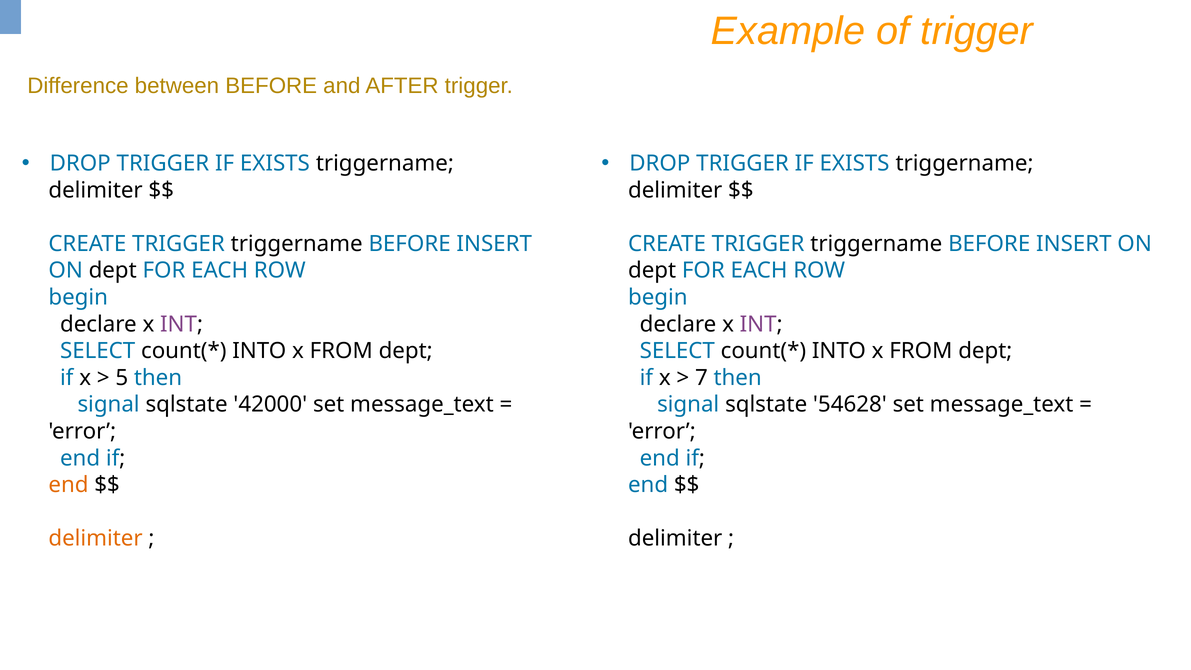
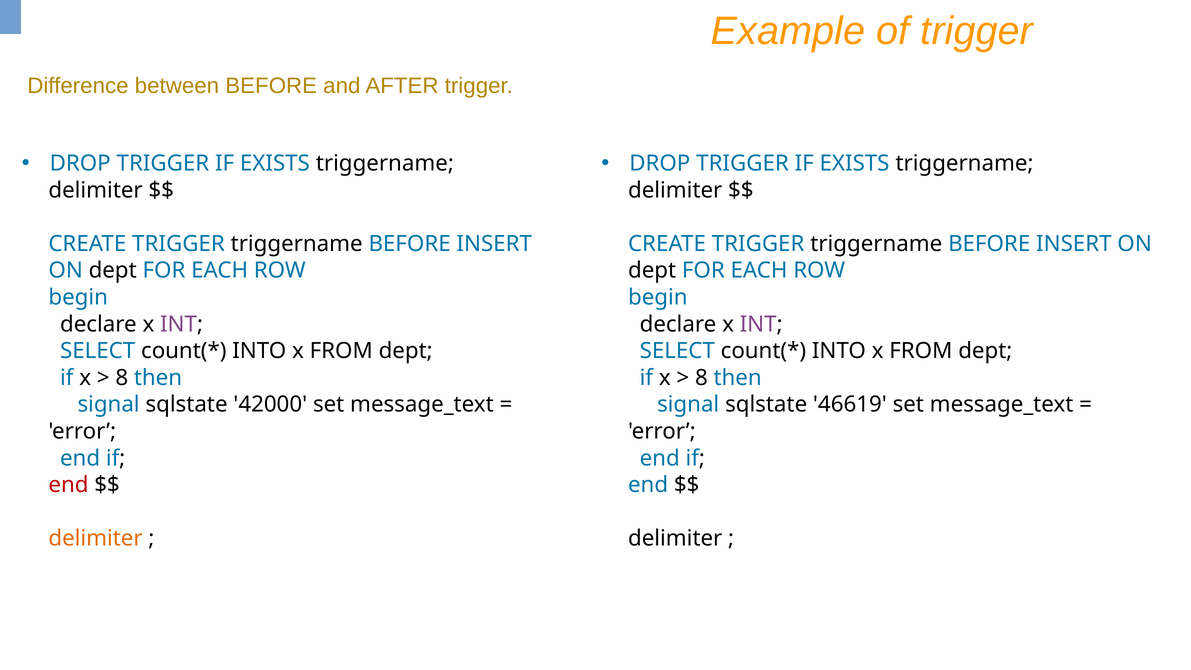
5 at (122, 378): 5 -> 8
7 at (701, 378): 7 -> 8
54628: 54628 -> 46619
end at (69, 485) colour: orange -> red
